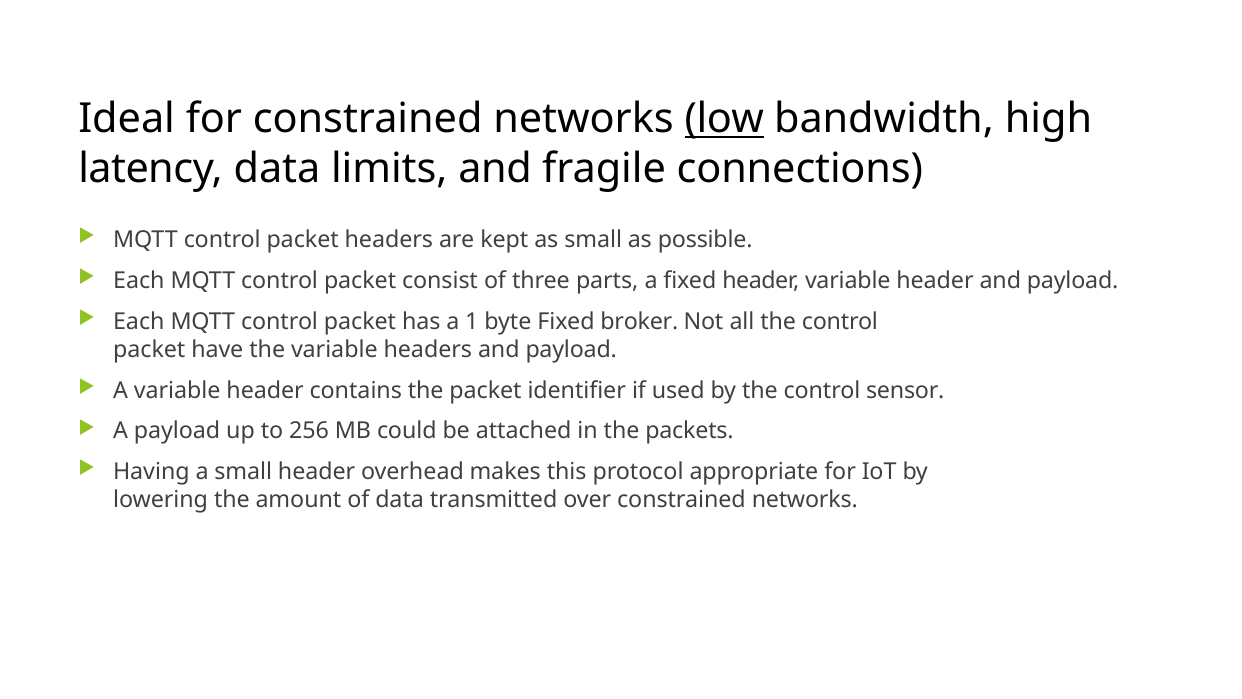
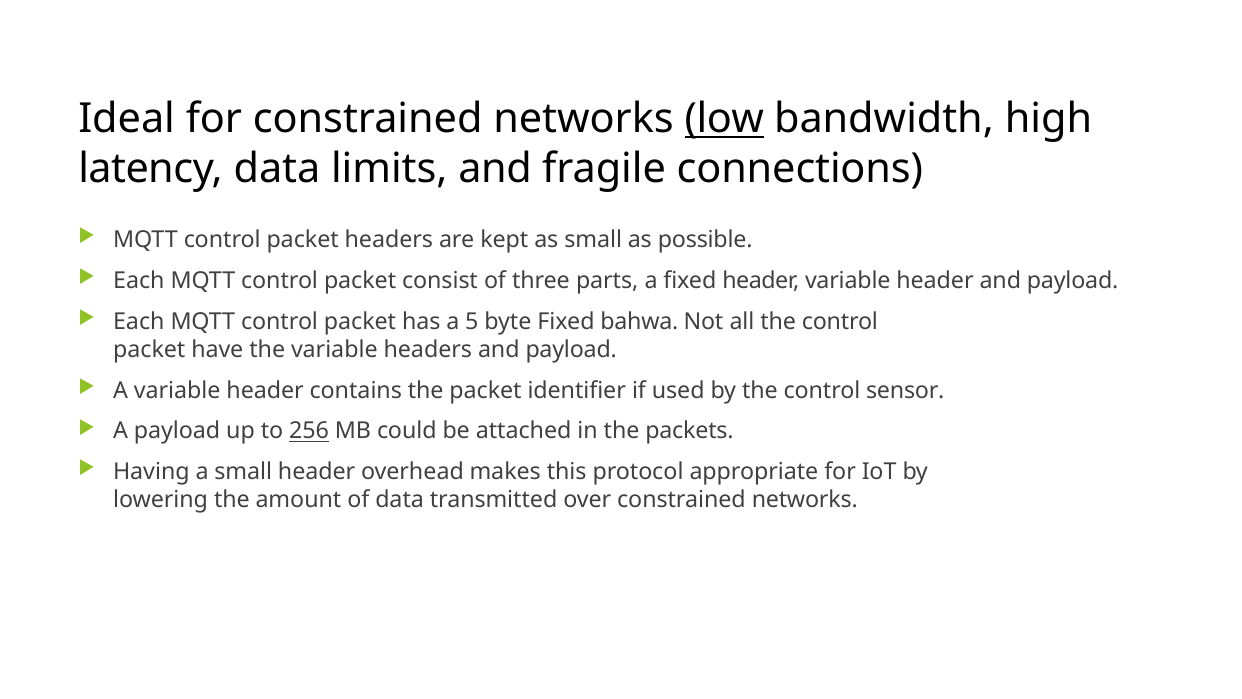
1: 1 -> 5
broker: broker -> bahwa
256 underline: none -> present
